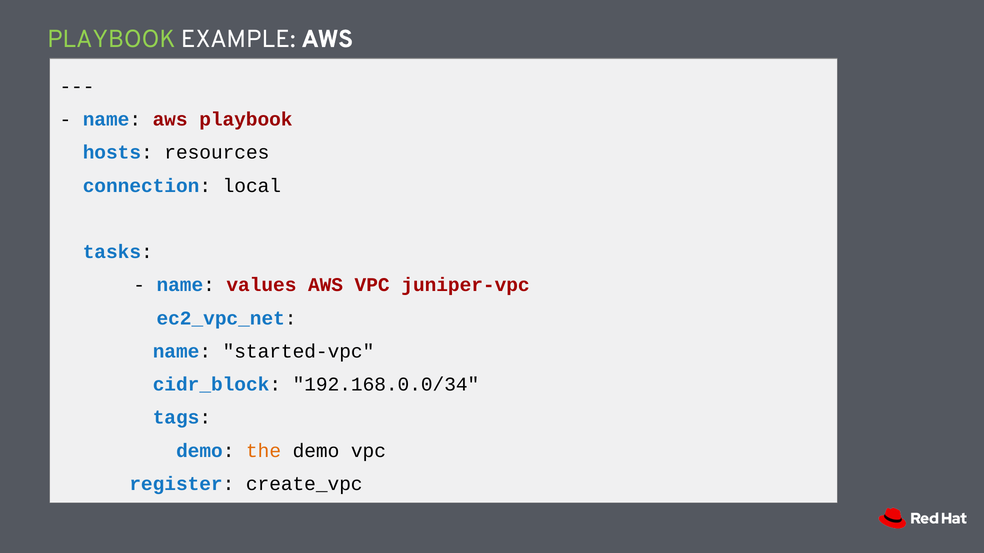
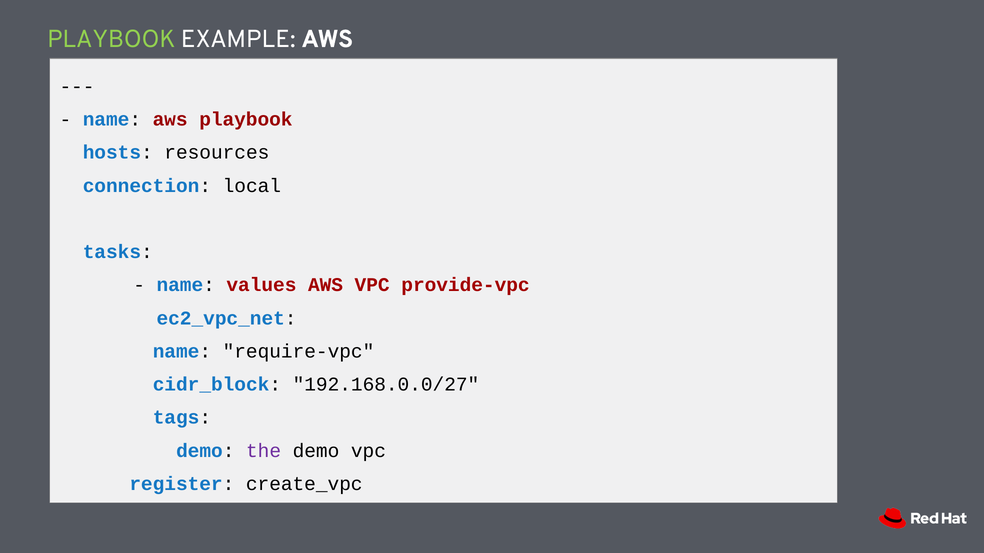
juniper-vpc: juniper-vpc -> provide-vpc
started-vpc: started-vpc -> require-vpc
192.168.0.0/34: 192.168.0.0/34 -> 192.168.0.0/27
the colour: orange -> purple
